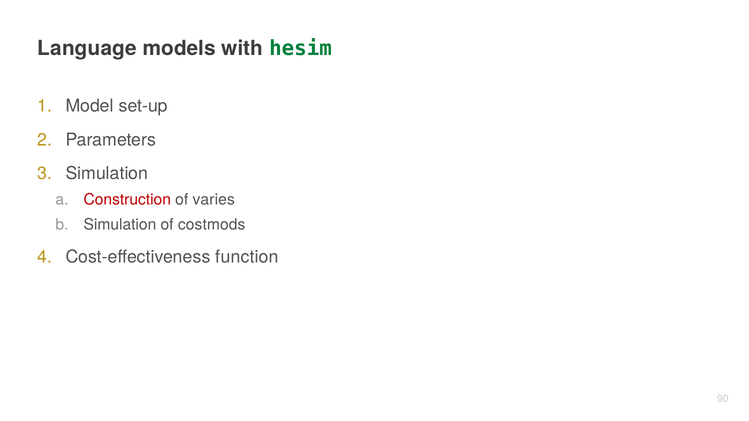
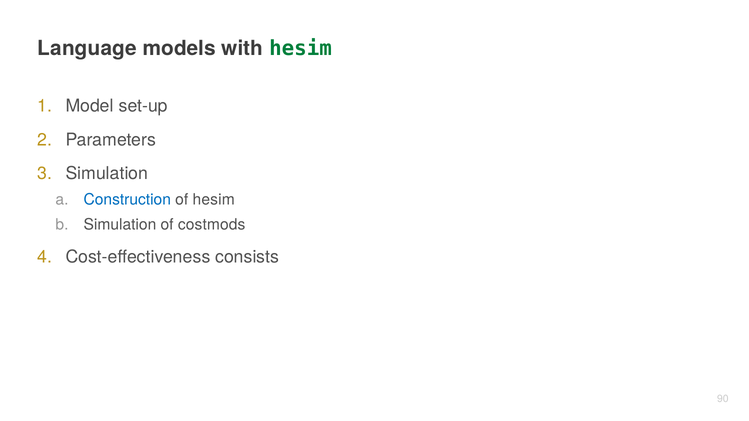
Construction colour: red -> blue
of varies: varies -> hesim
function: function -> consists
